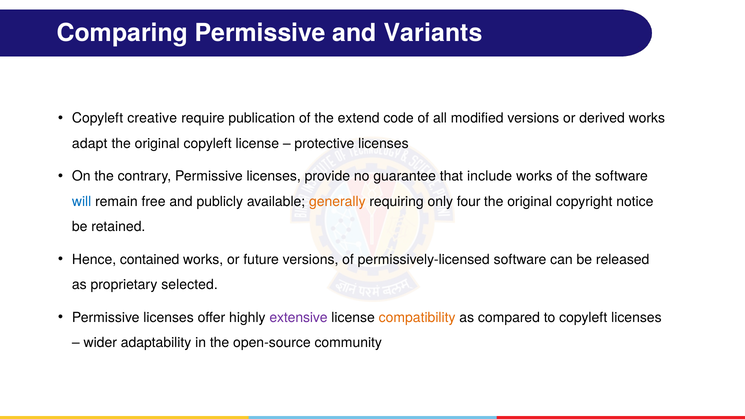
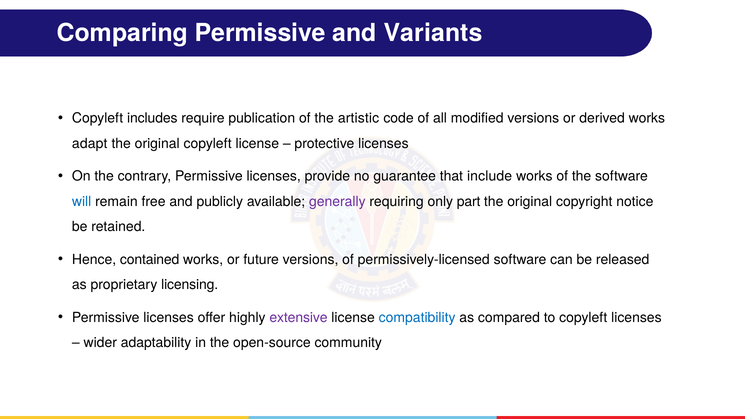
creative: creative -> includes
extend: extend -> artistic
generally colour: orange -> purple
four: four -> part
selected: selected -> licensing
compatibility colour: orange -> blue
